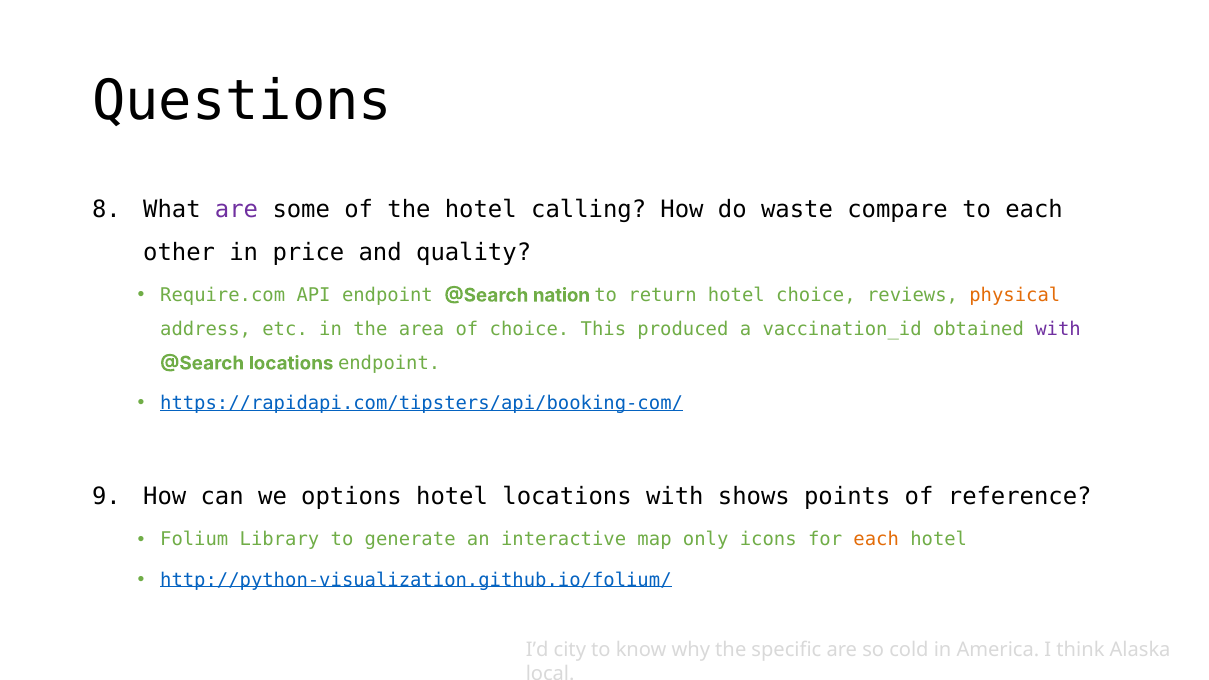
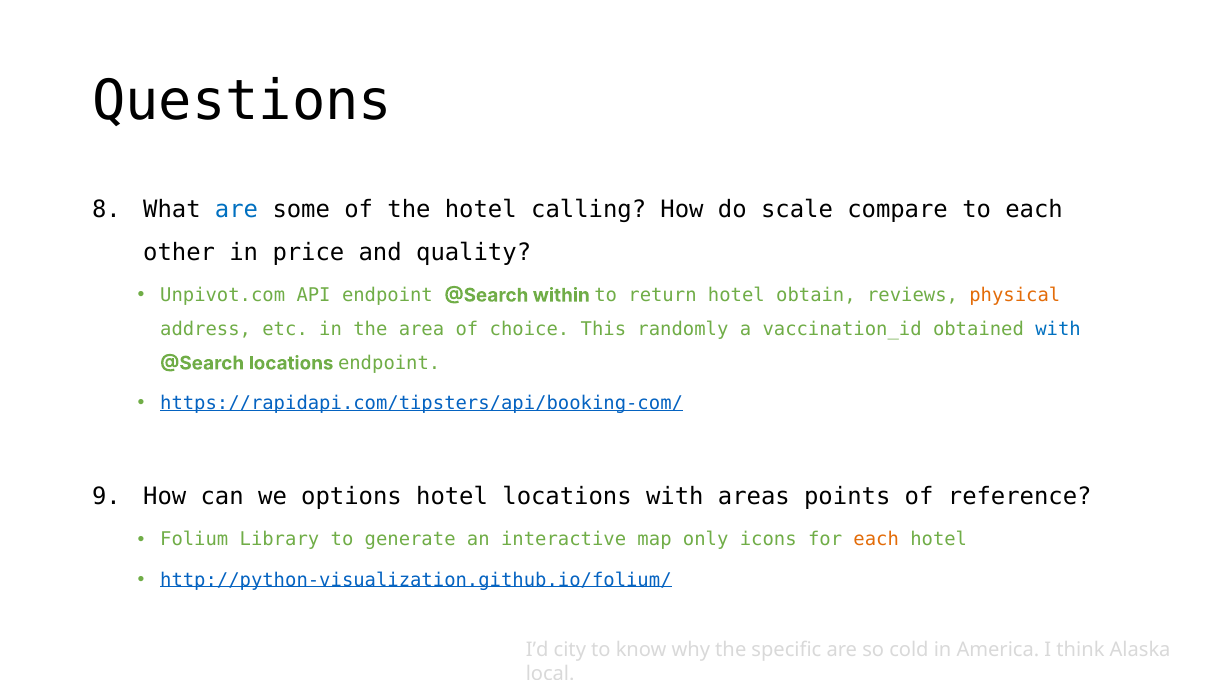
are at (237, 209) colour: purple -> blue
waste: waste -> scale
Require.com: Require.com -> Unpivot.com
nation: nation -> within
hotel choice: choice -> obtain
produced: produced -> randomly
with at (1058, 329) colour: purple -> blue
shows: shows -> areas
